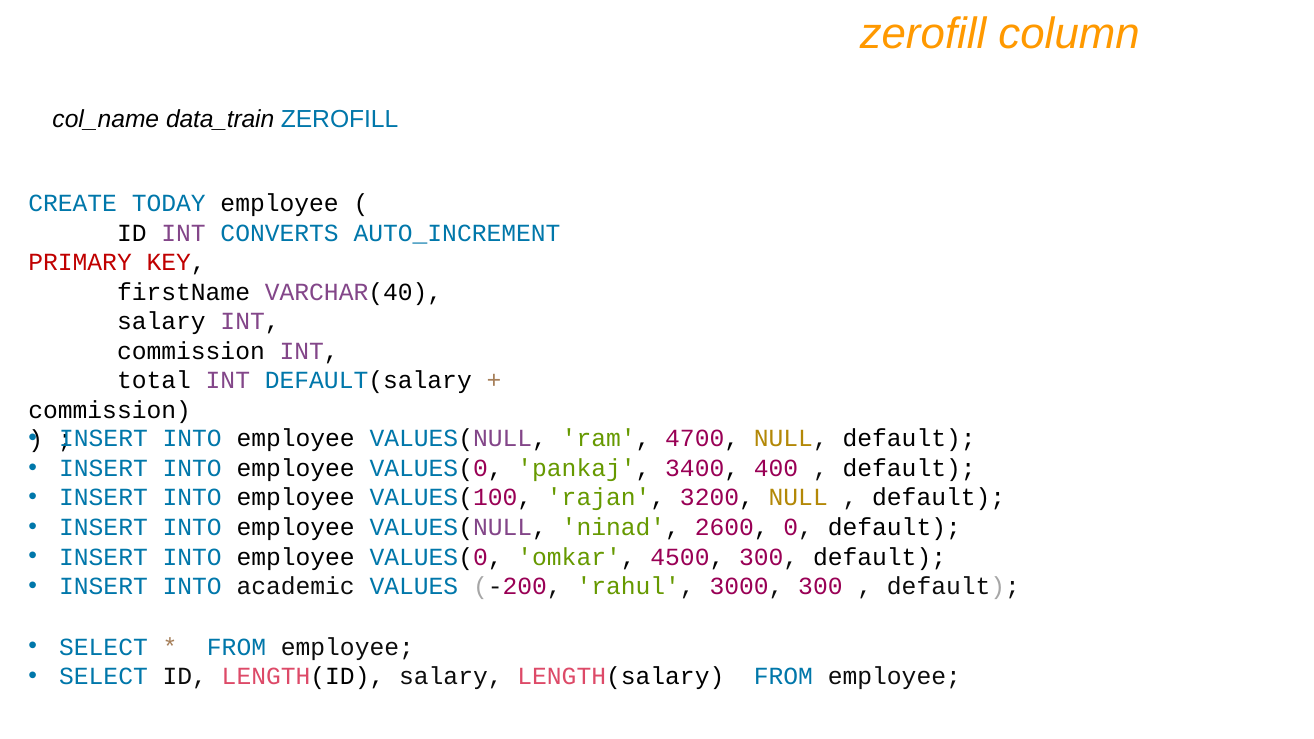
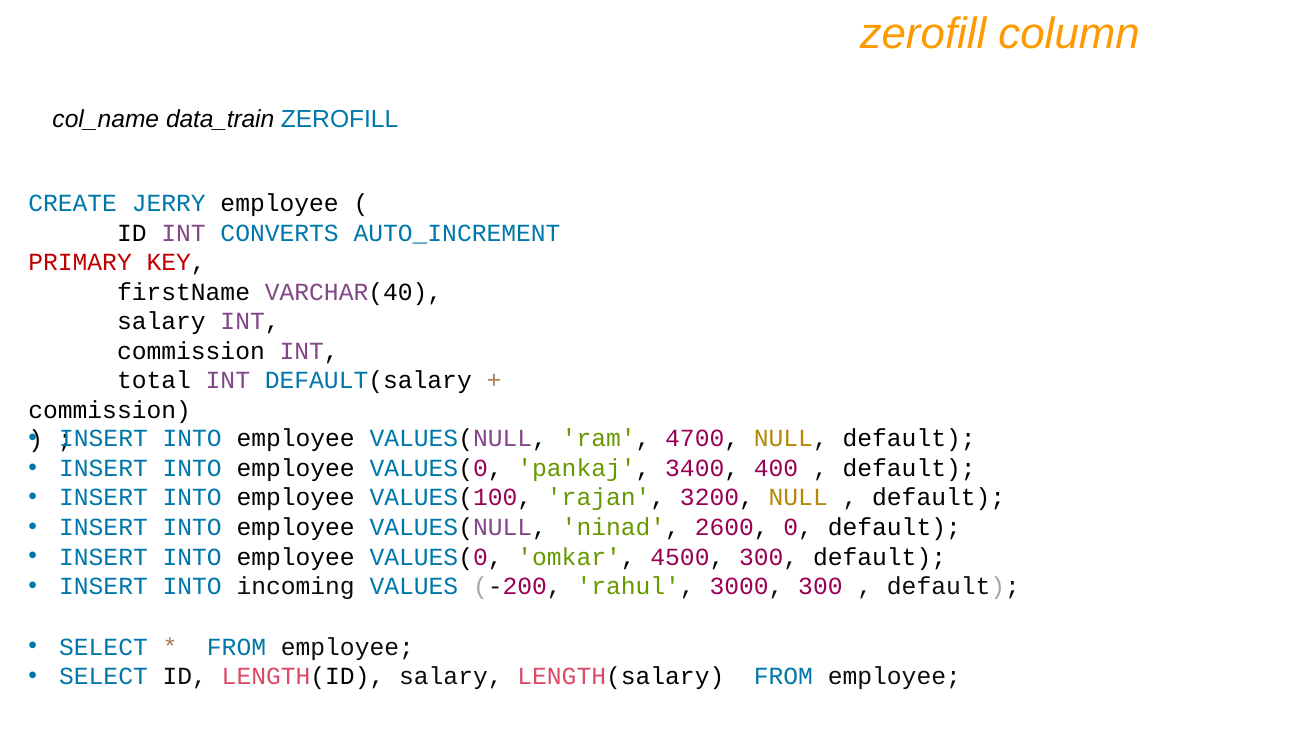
TODAY: TODAY -> JERRY
academic: academic -> incoming
